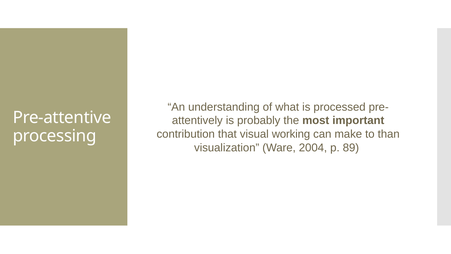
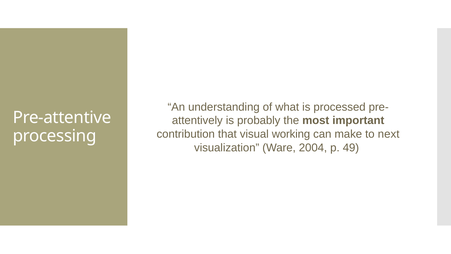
than: than -> next
89: 89 -> 49
